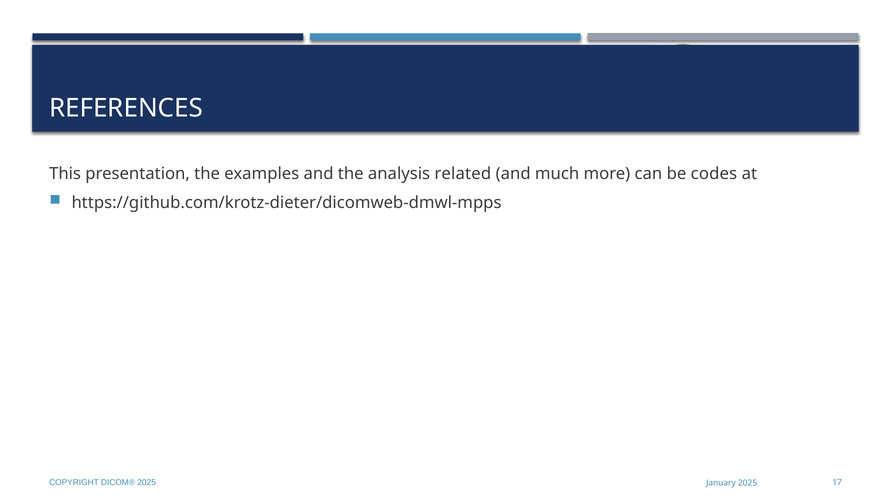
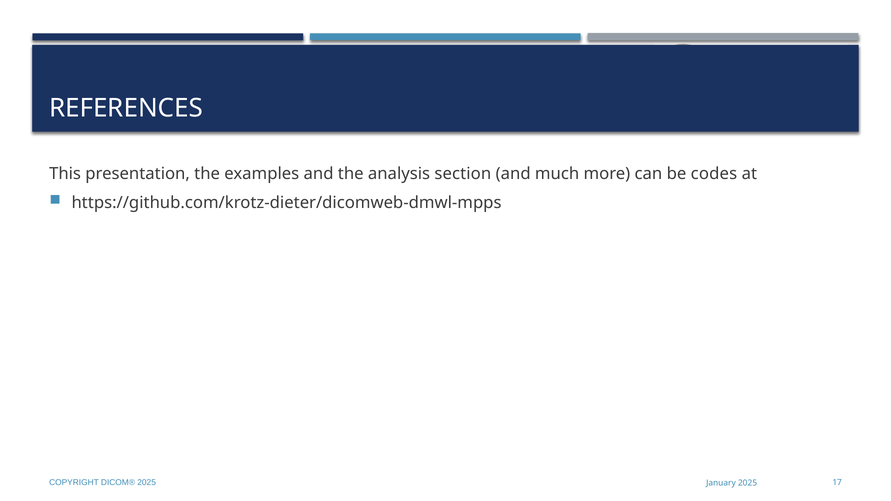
related: related -> section
